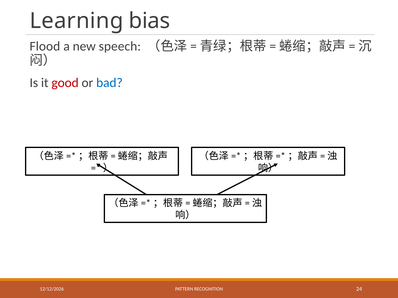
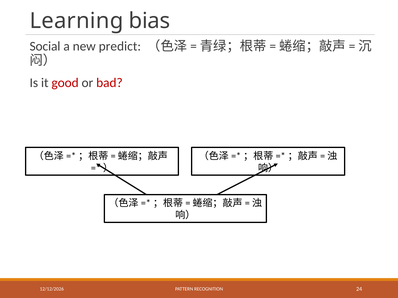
Flood: Flood -> Social
speech: speech -> predict
bad colour: blue -> red
